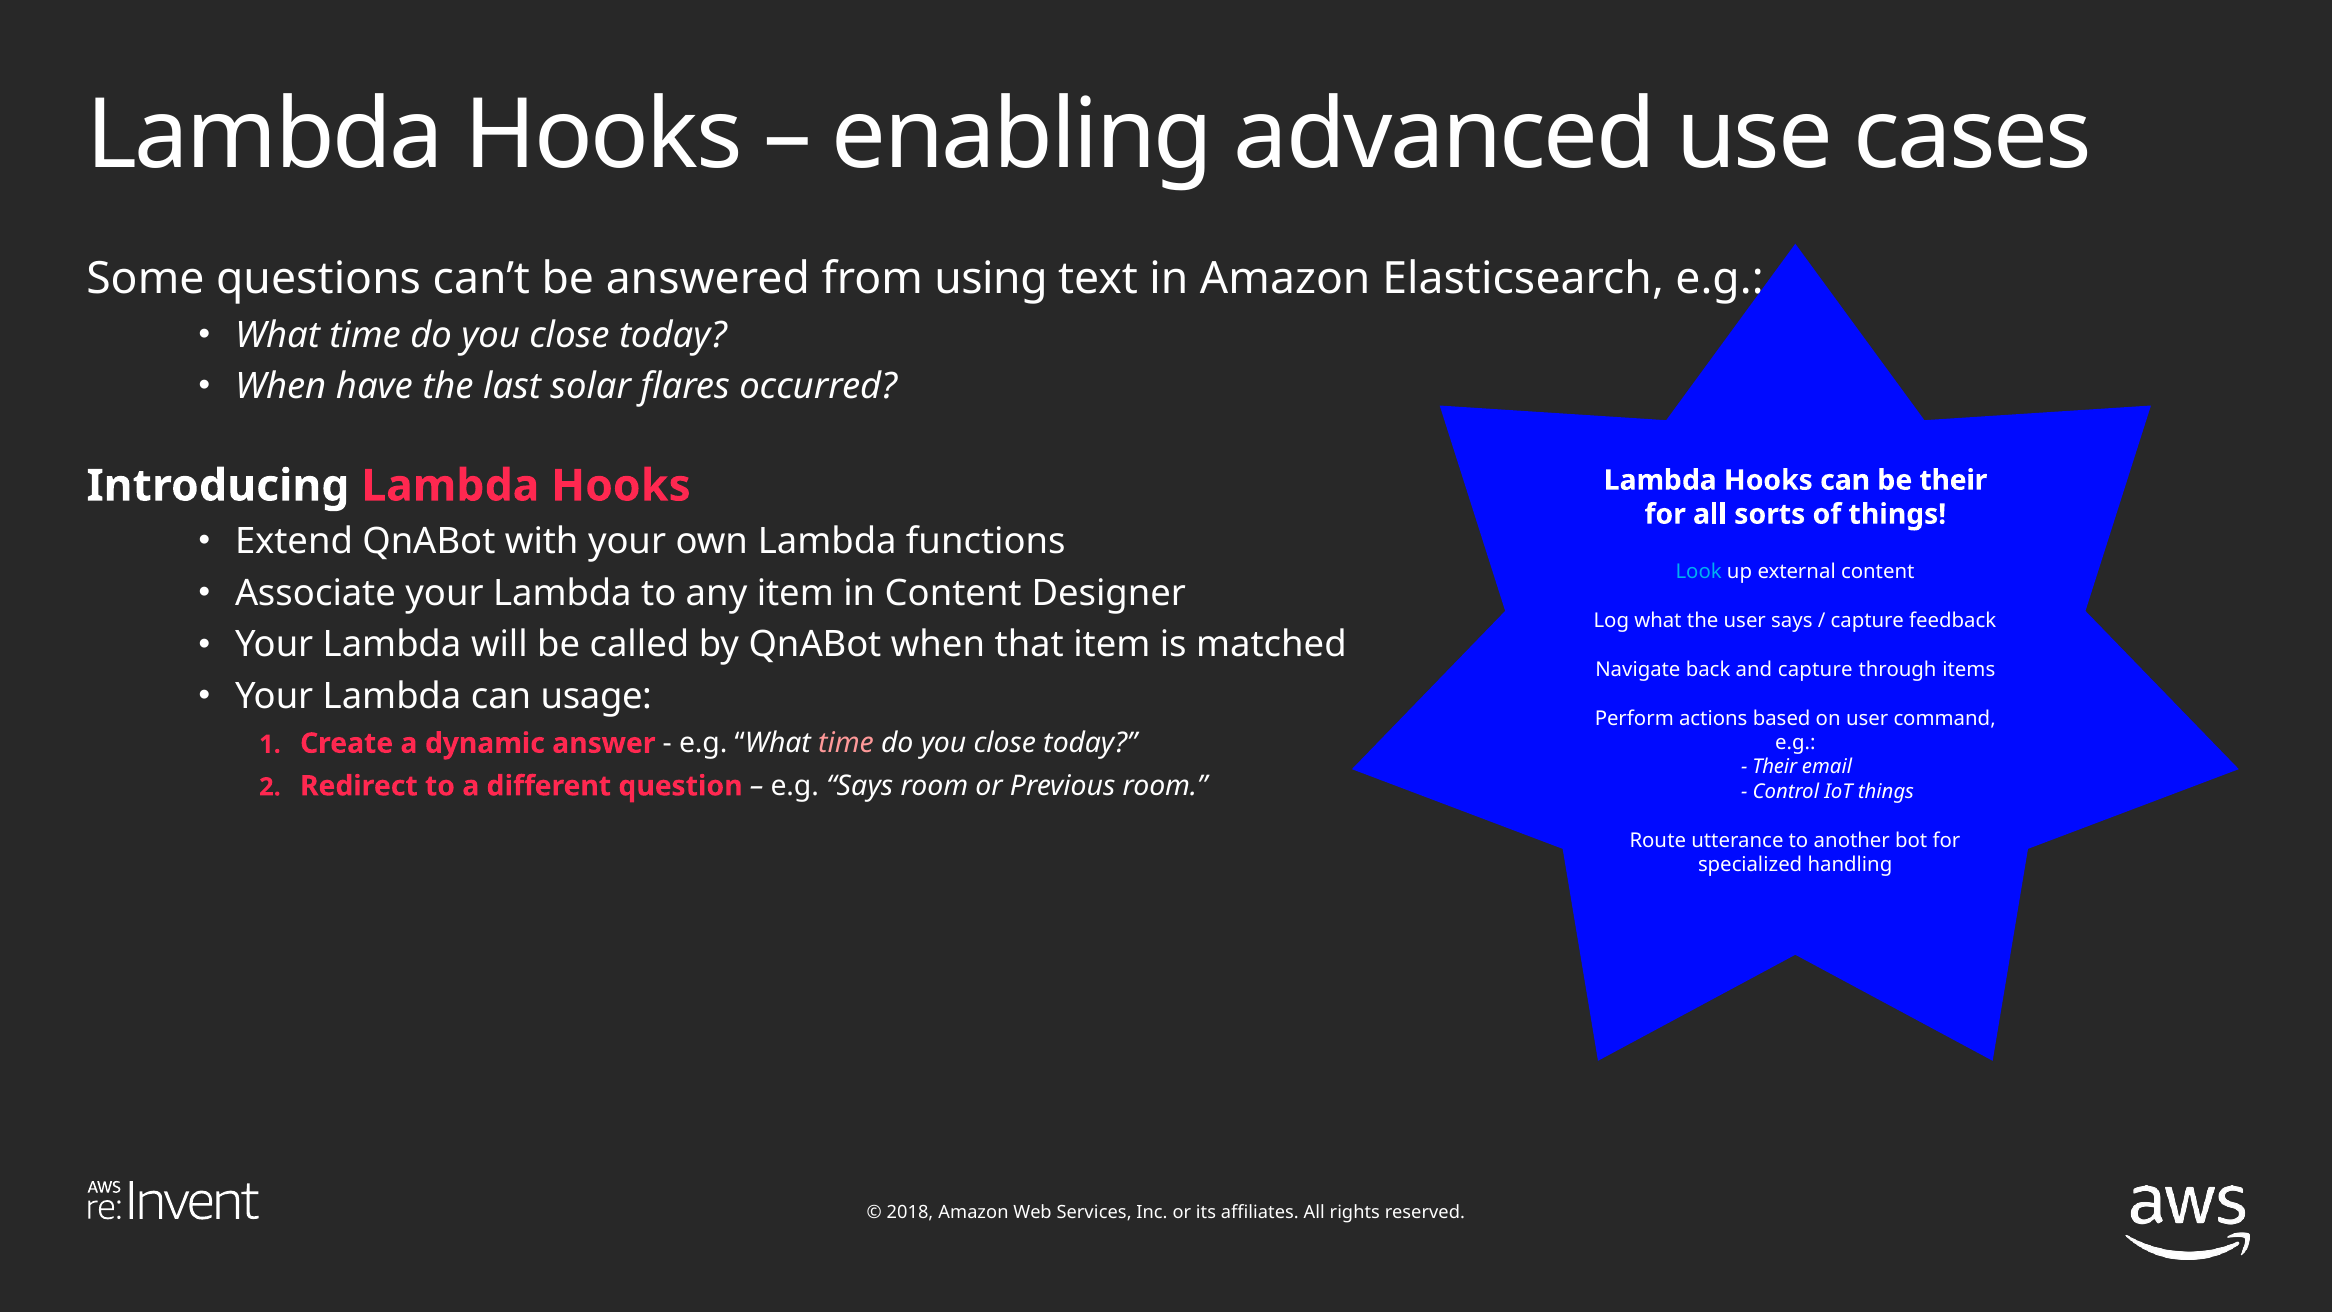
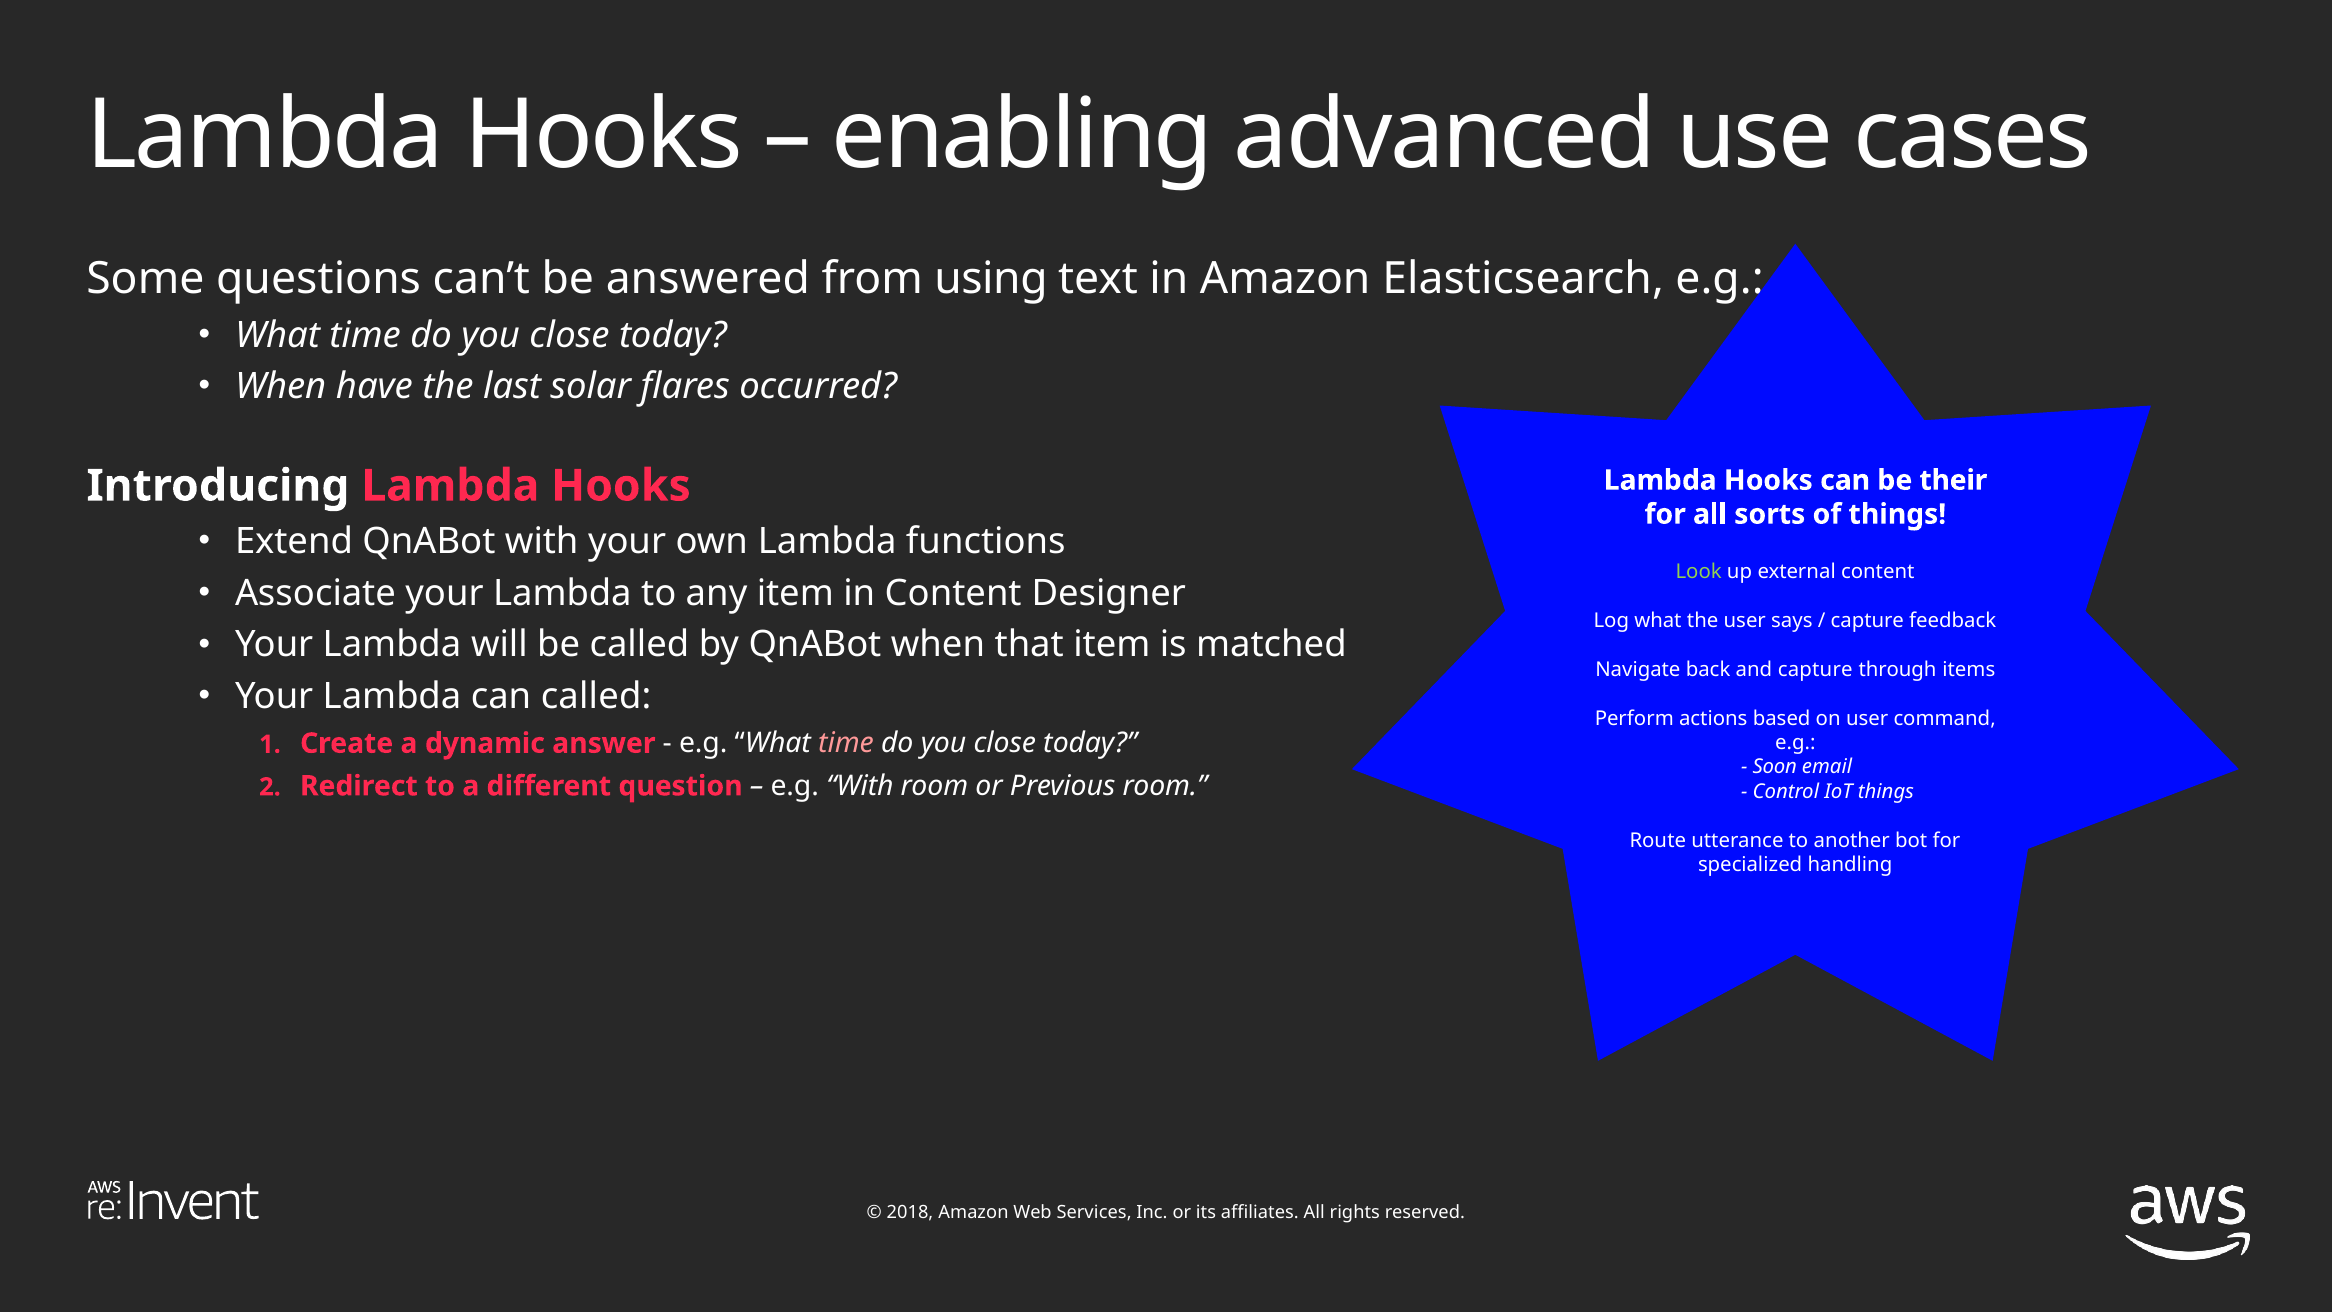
Look colour: light blue -> light green
can usage: usage -> called
Their at (1775, 767): Their -> Soon
e.g Says: Says -> With
